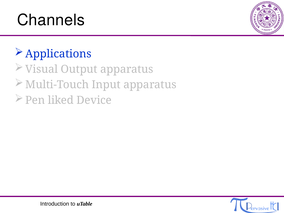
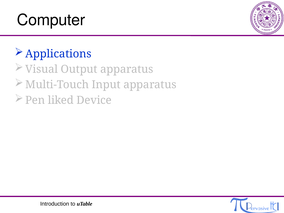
Channels: Channels -> Computer
